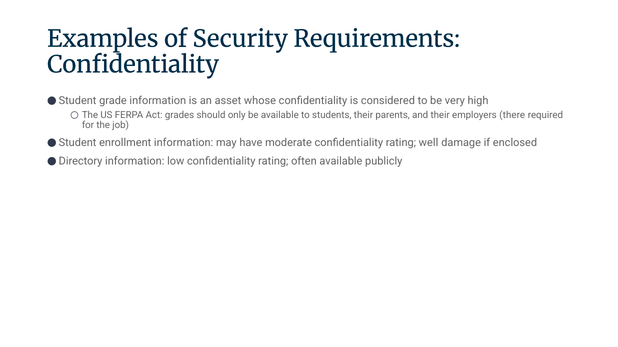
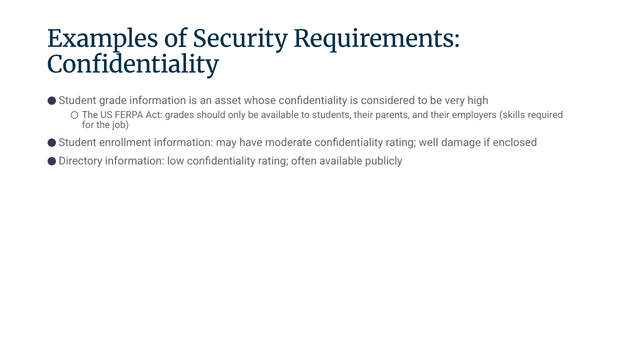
there: there -> skills
